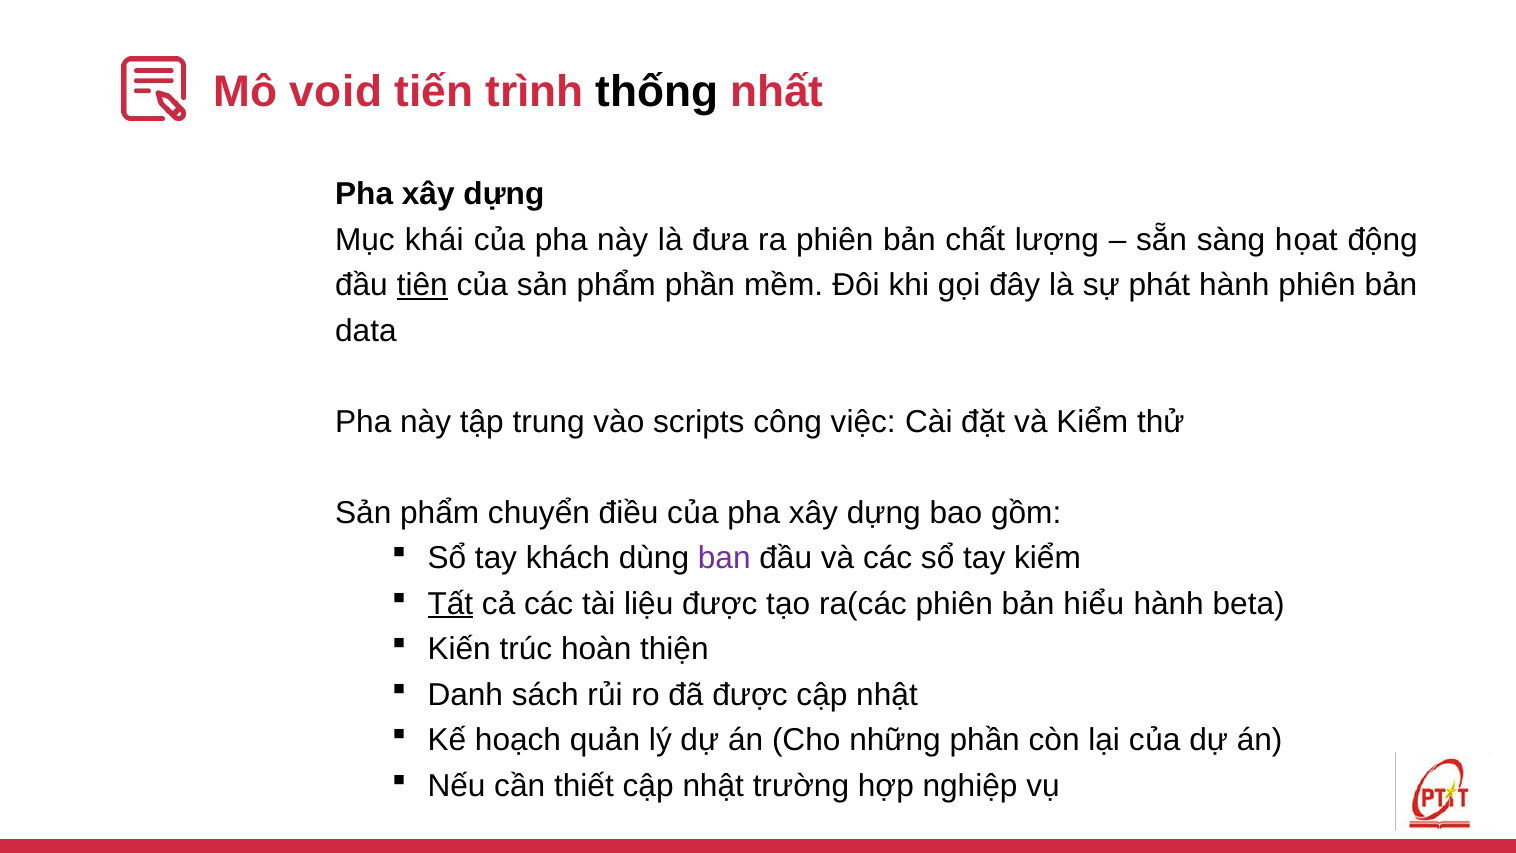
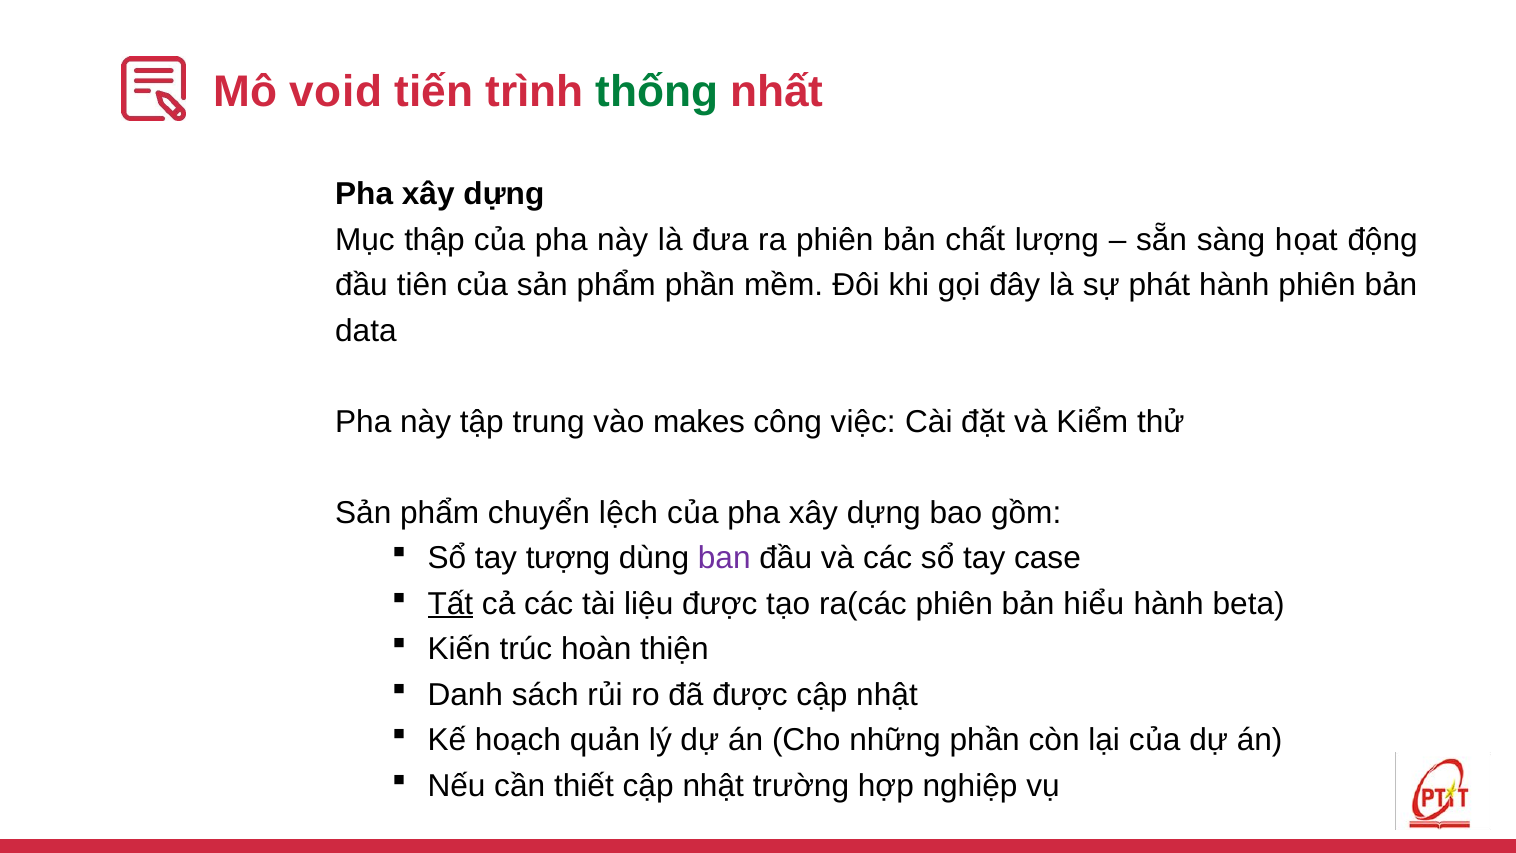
thống colour: black -> green
khái: khái -> thập
tiên underline: present -> none
scripts: scripts -> makes
điều: điều -> lệch
khách: khách -> tượng
tay kiểm: kiểm -> case
